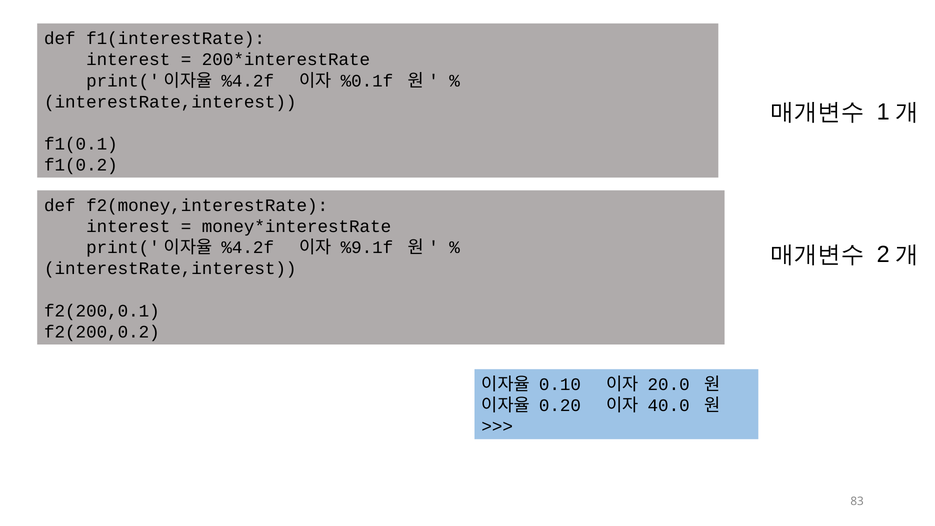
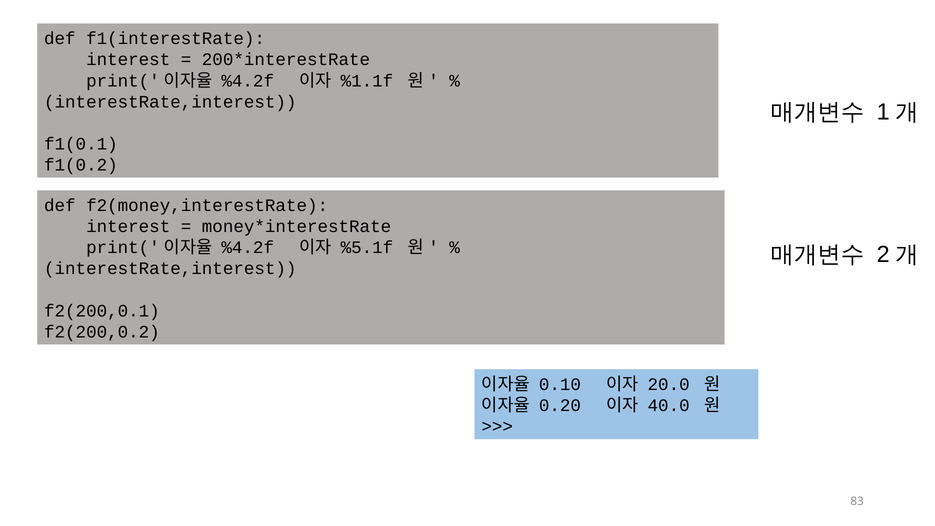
%0.1f: %0.1f -> %1.1f
%9.1f: %9.1f -> %5.1f
